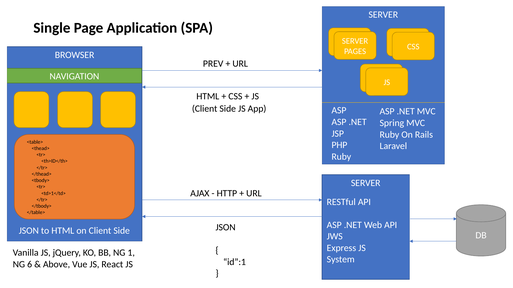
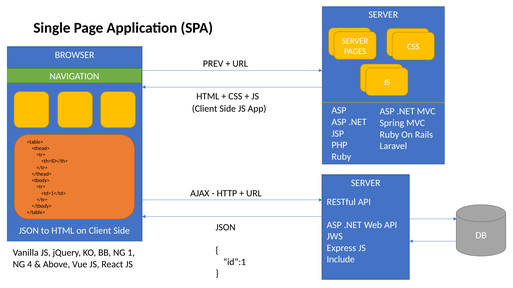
System: System -> Include
6: 6 -> 4
